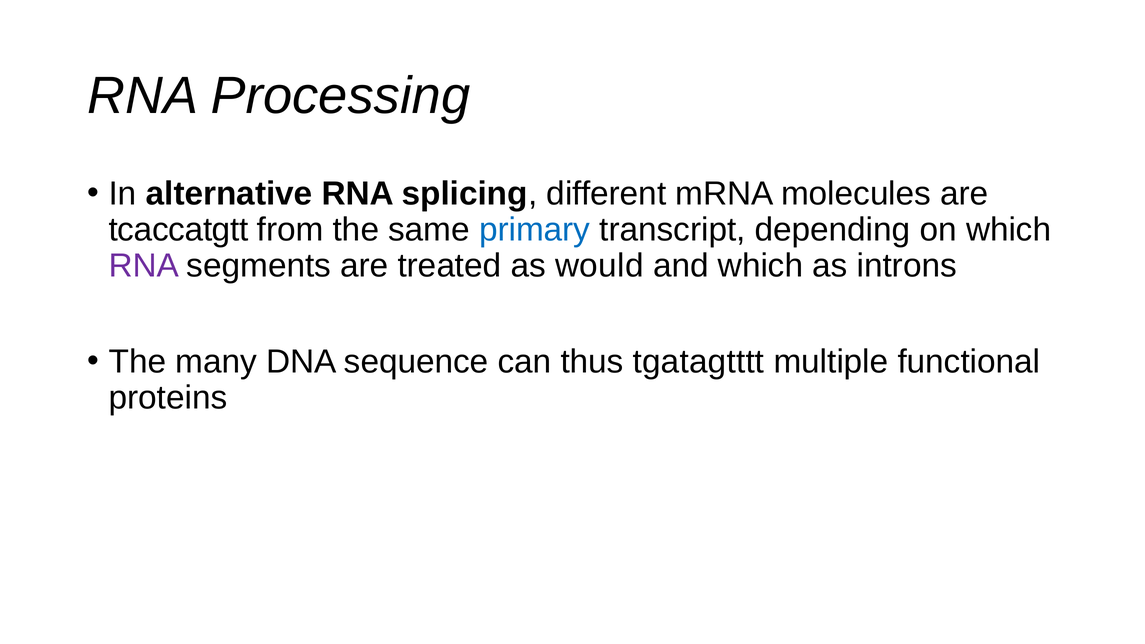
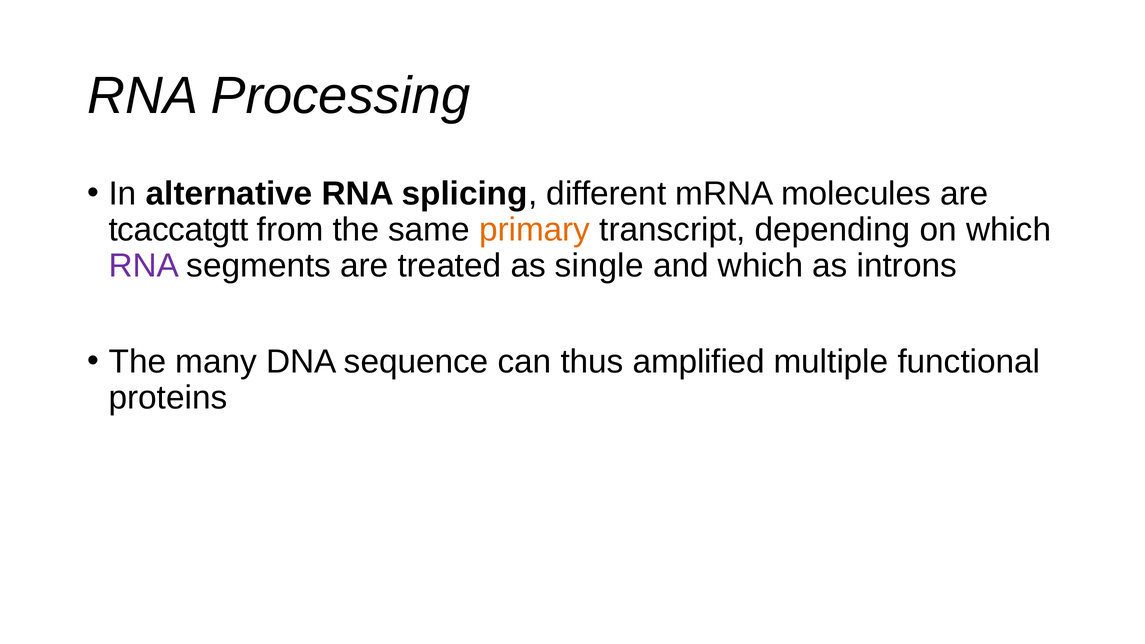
primary colour: blue -> orange
would: would -> single
tgatagtttt: tgatagtttt -> amplified
